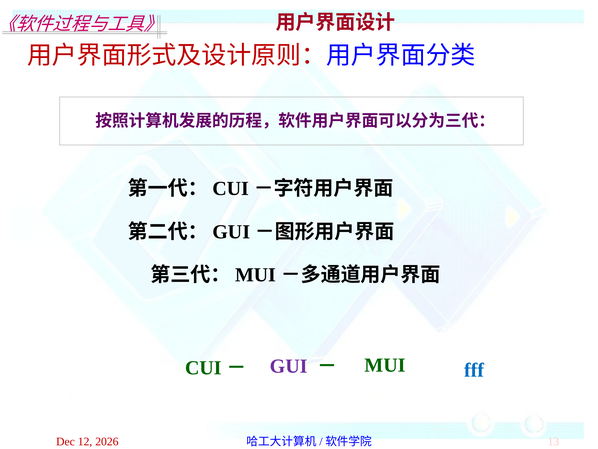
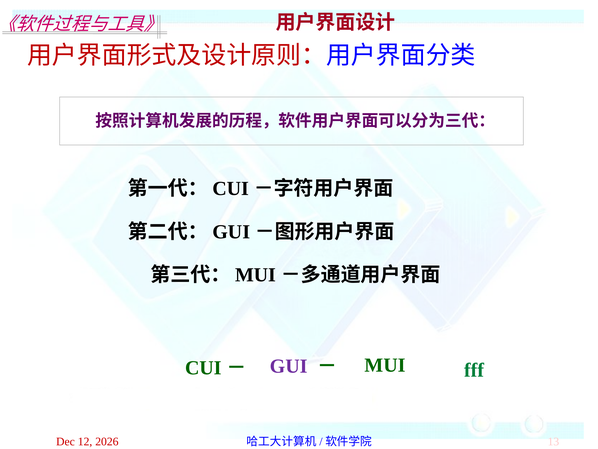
fff colour: blue -> green
